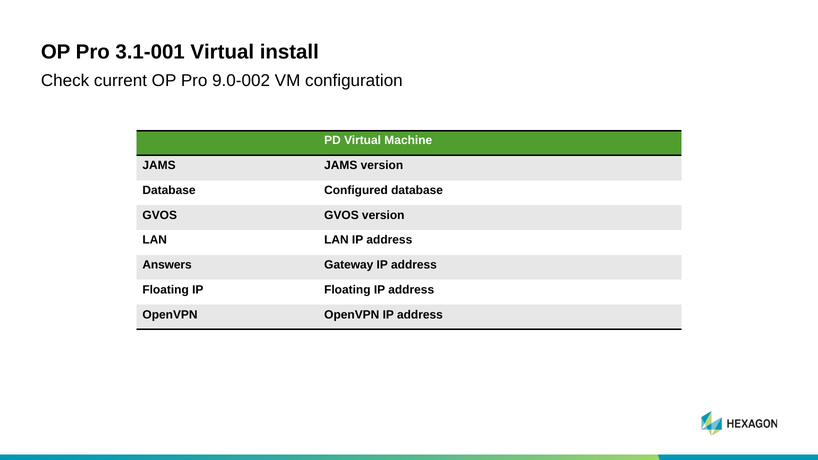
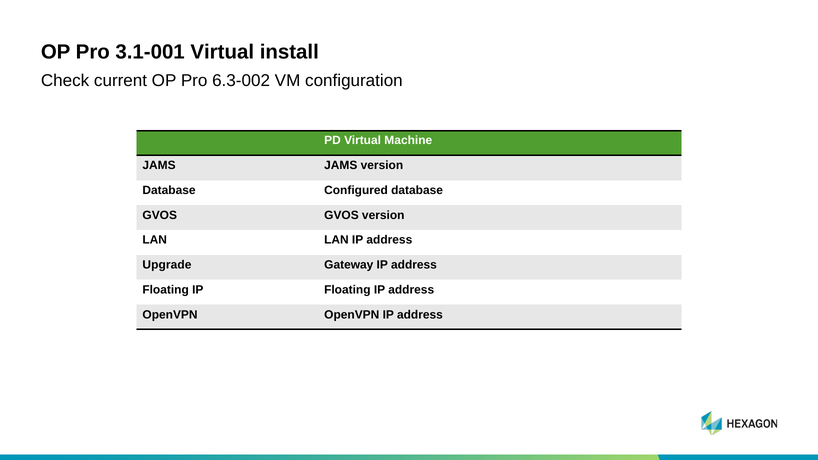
9.0-002: 9.0-002 -> 6.3-002
Answers: Answers -> Upgrade
